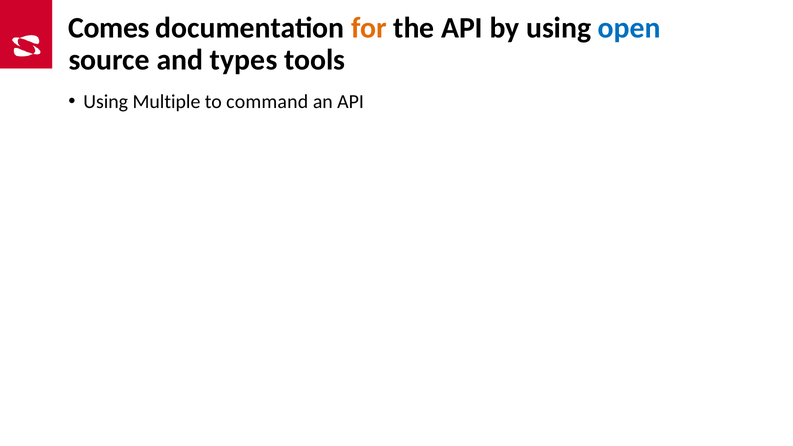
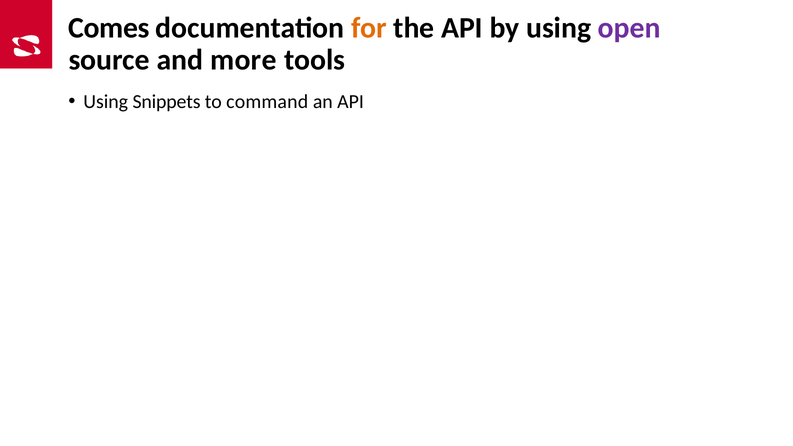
open colour: blue -> purple
types: types -> more
Multiple: Multiple -> Snippets
